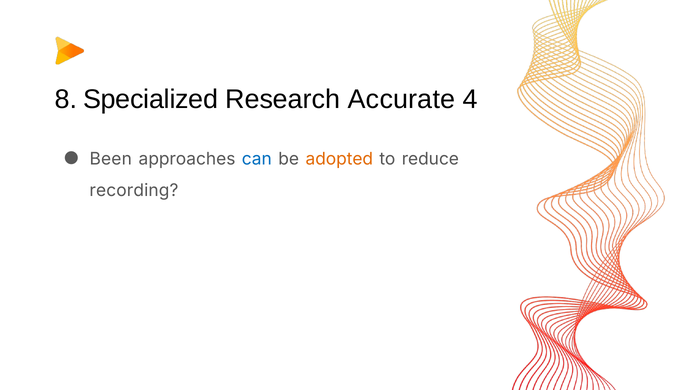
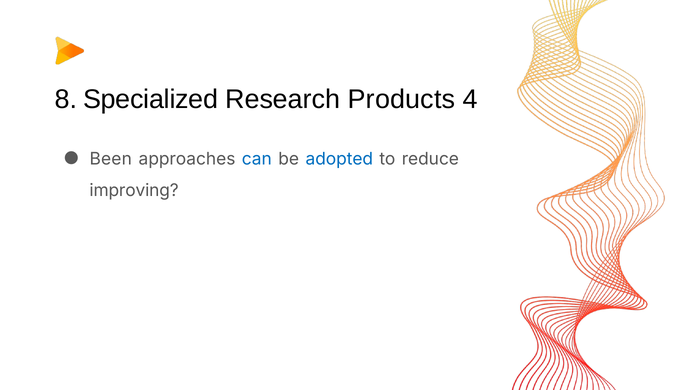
Accurate: Accurate -> Products
adopted colour: orange -> blue
recording: recording -> improving
